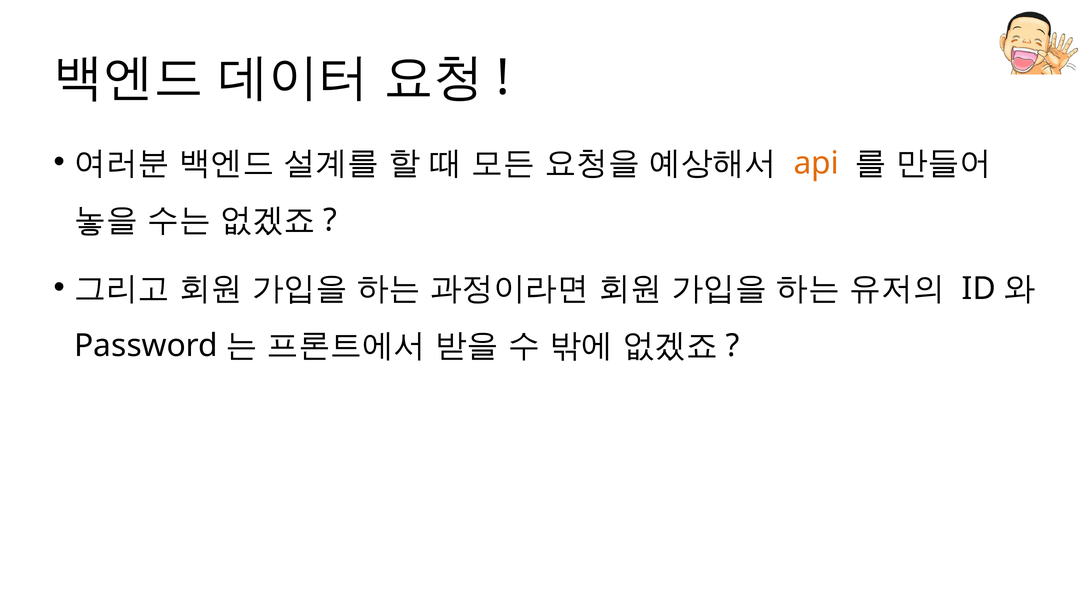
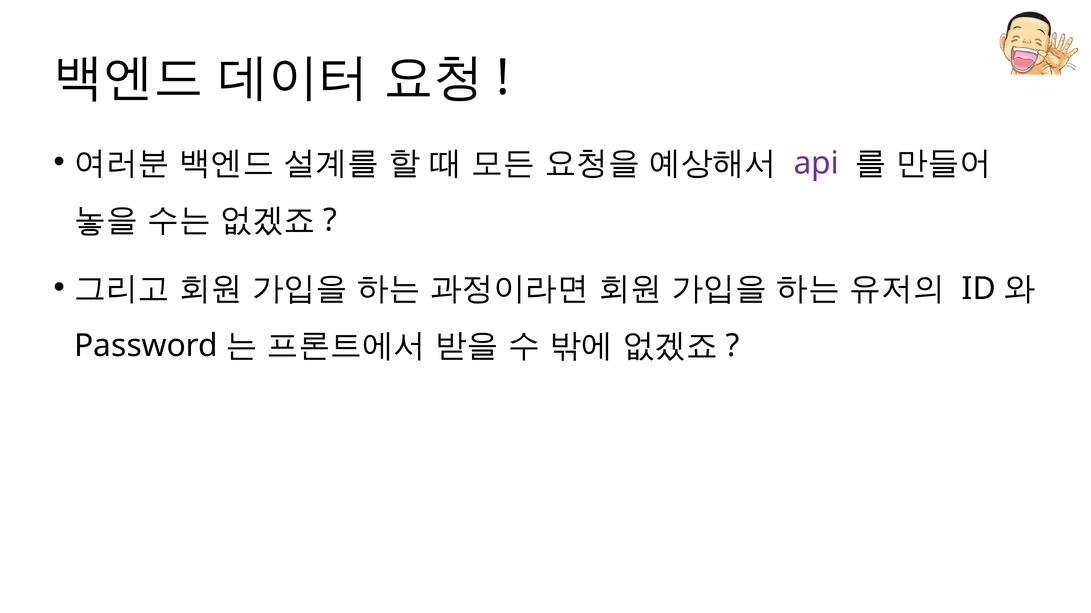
api colour: orange -> purple
